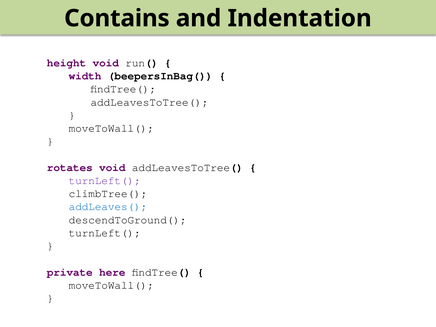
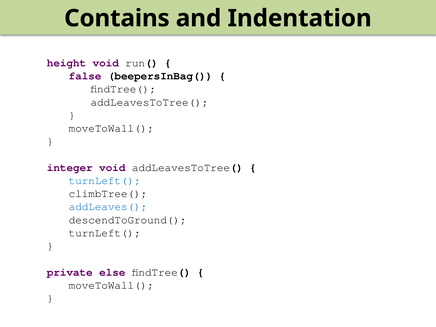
width: width -> false
rotates: rotates -> integer
turnLeft( at (105, 181) colour: purple -> blue
here: here -> else
